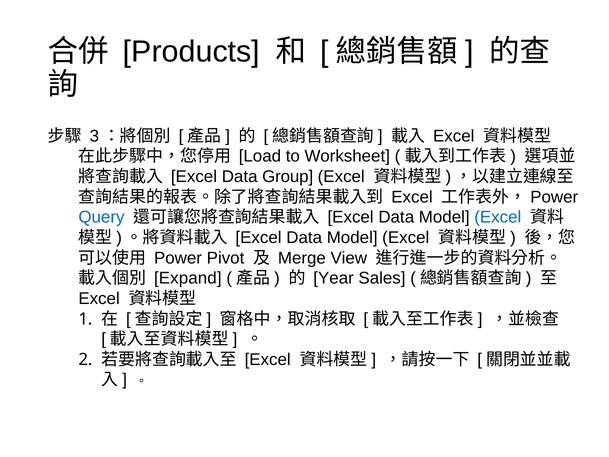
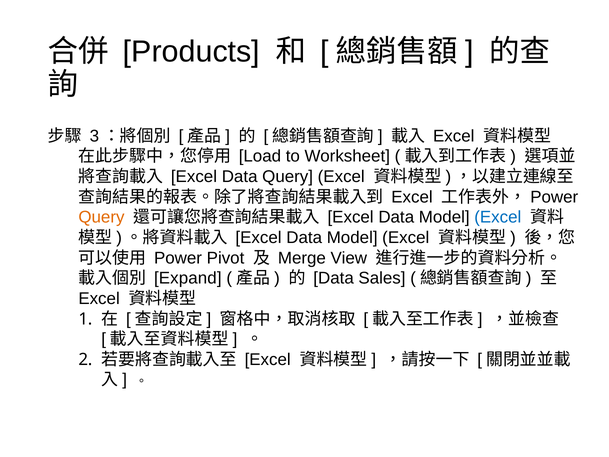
Data Group: Group -> Query
Query at (101, 217) colour: blue -> orange
Year at (334, 278): Year -> Data
